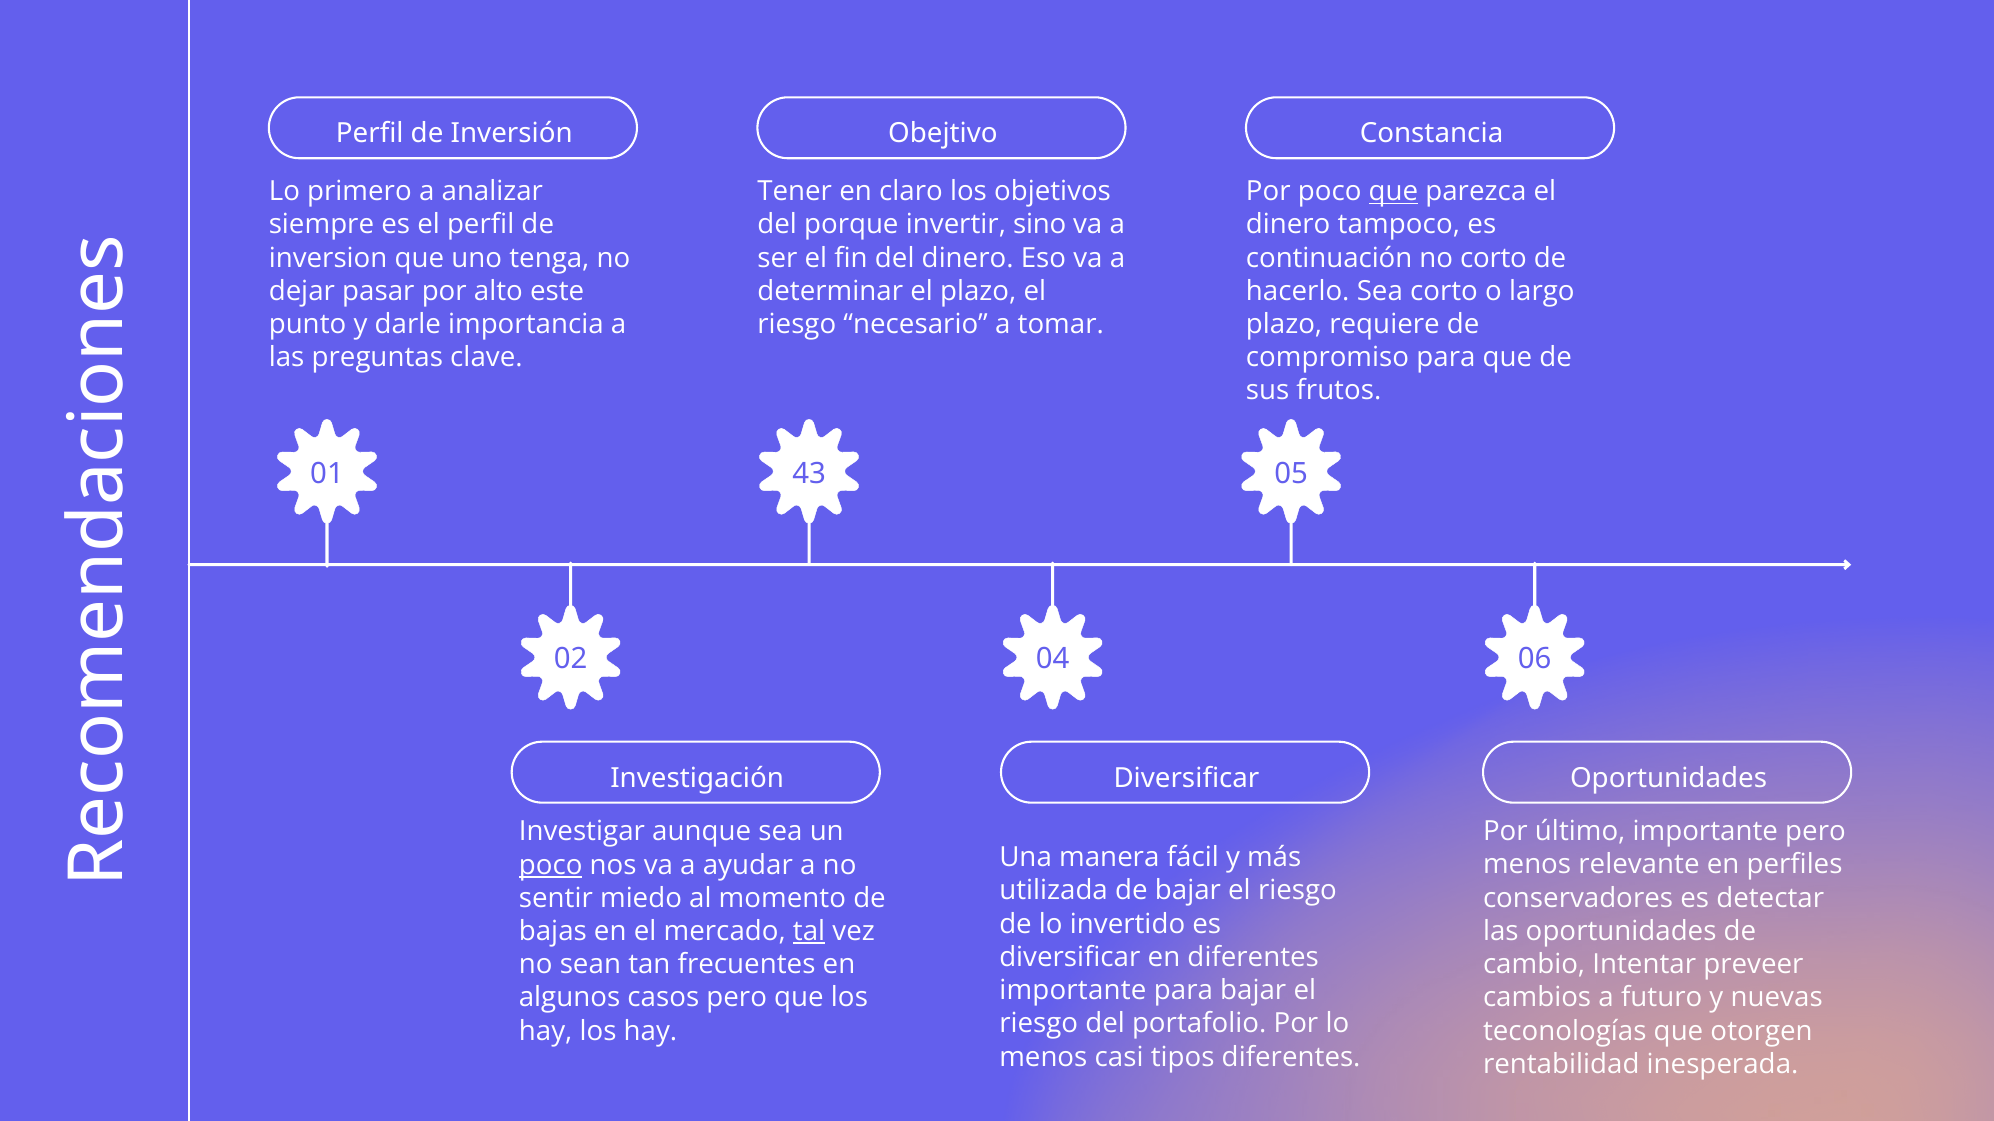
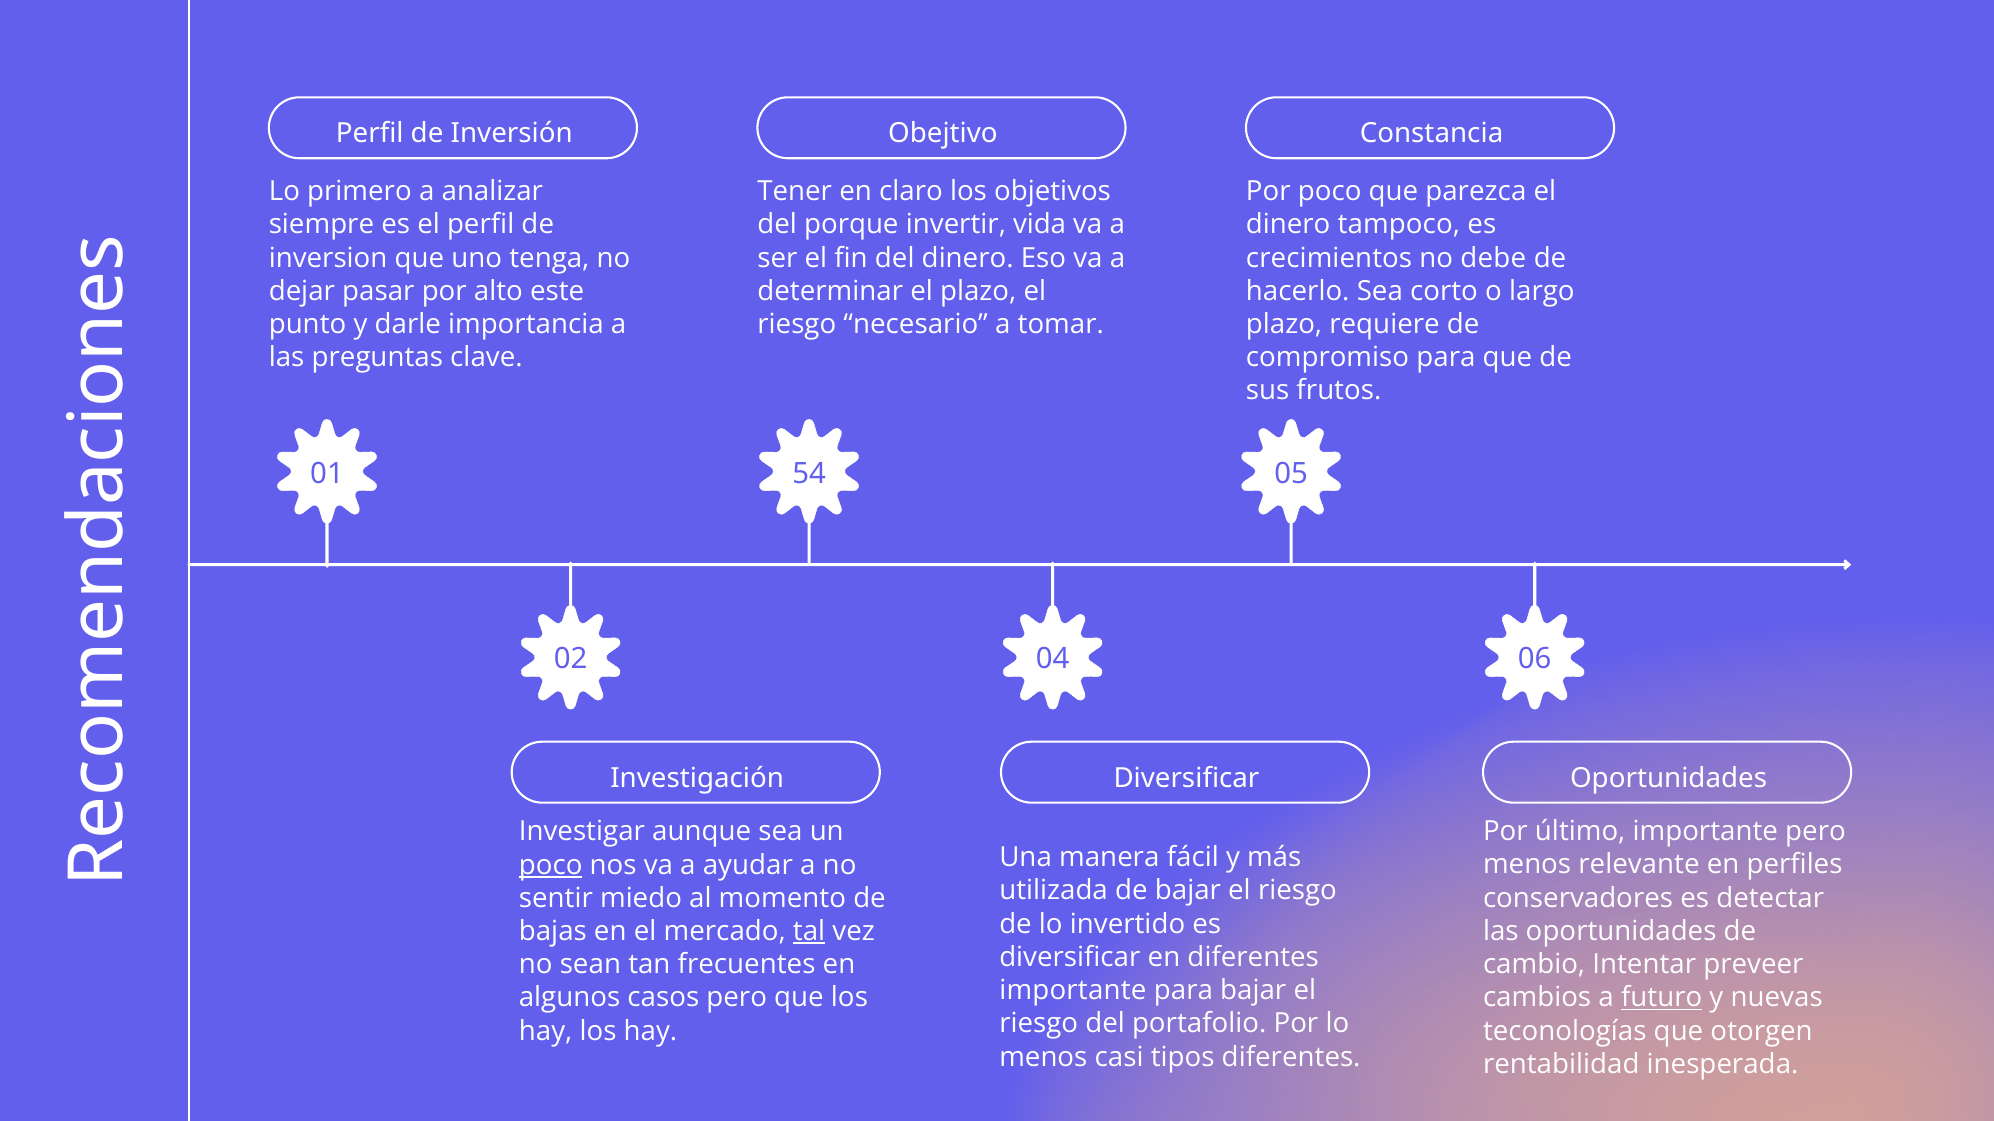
que at (1393, 192) underline: present -> none
sino: sino -> vida
continuación: continuación -> crecimientos
no corto: corto -> debe
43: 43 -> 54
futuro underline: none -> present
